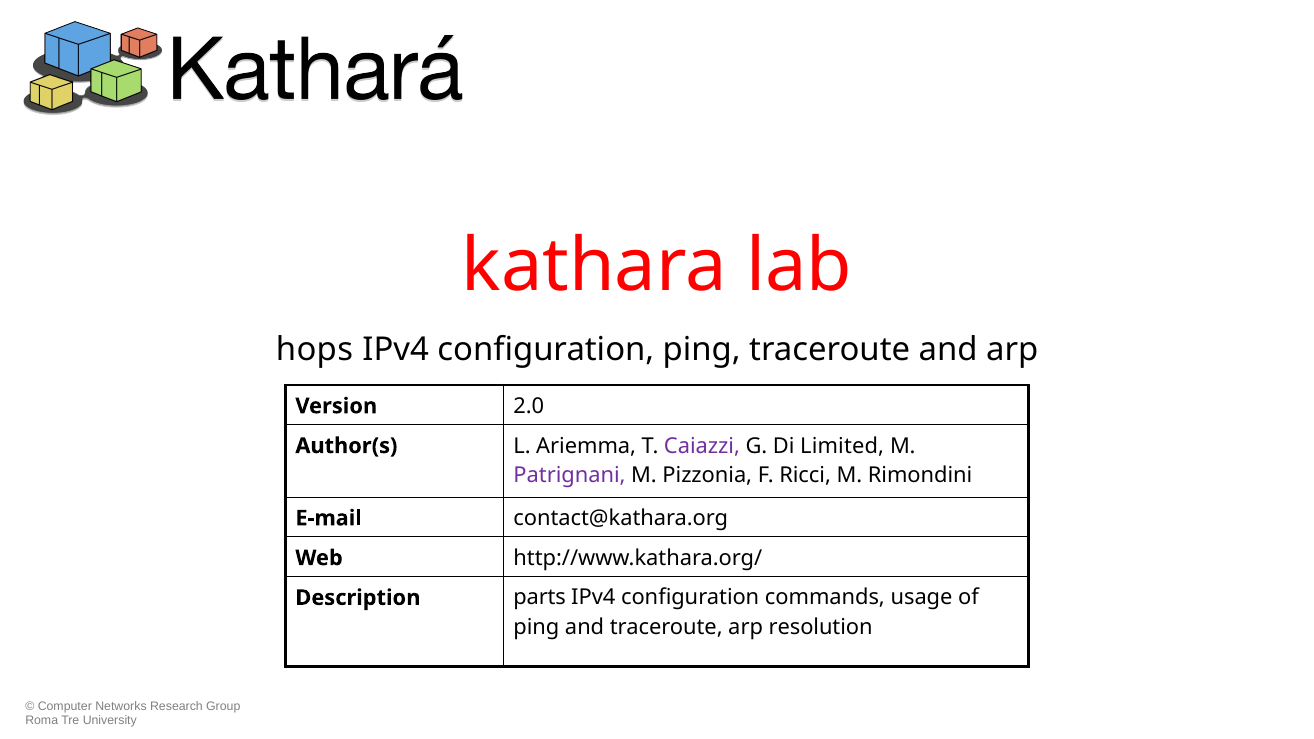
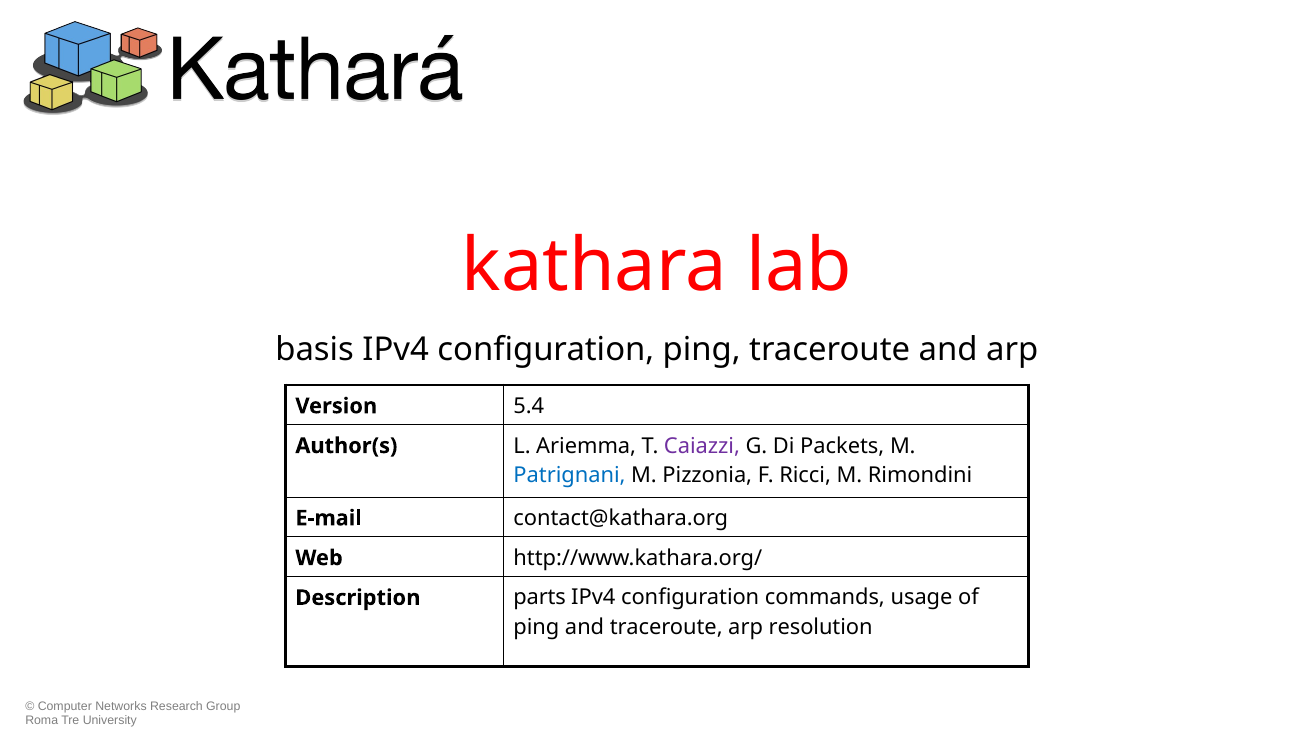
hops: hops -> basis
2.0: 2.0 -> 5.4
Limited: Limited -> Packets
Patrignani colour: purple -> blue
